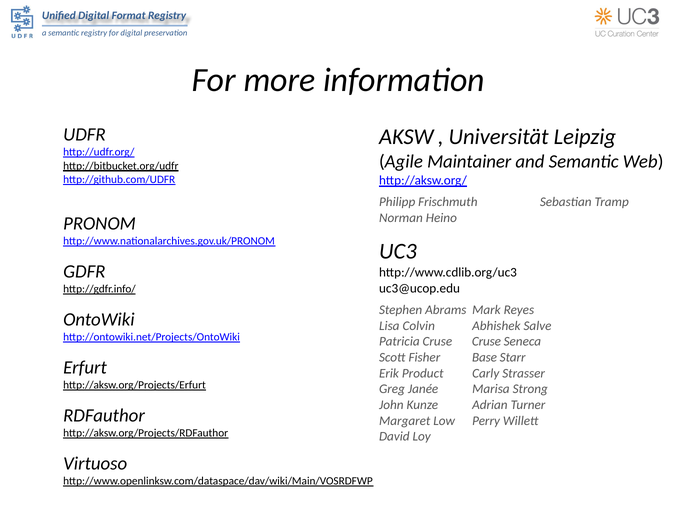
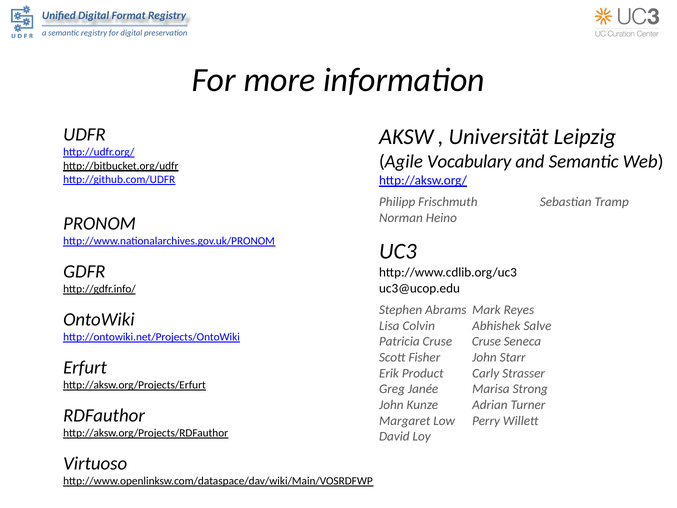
Maintainer: Maintainer -> Vocabulary
Fisher Base: Base -> John
